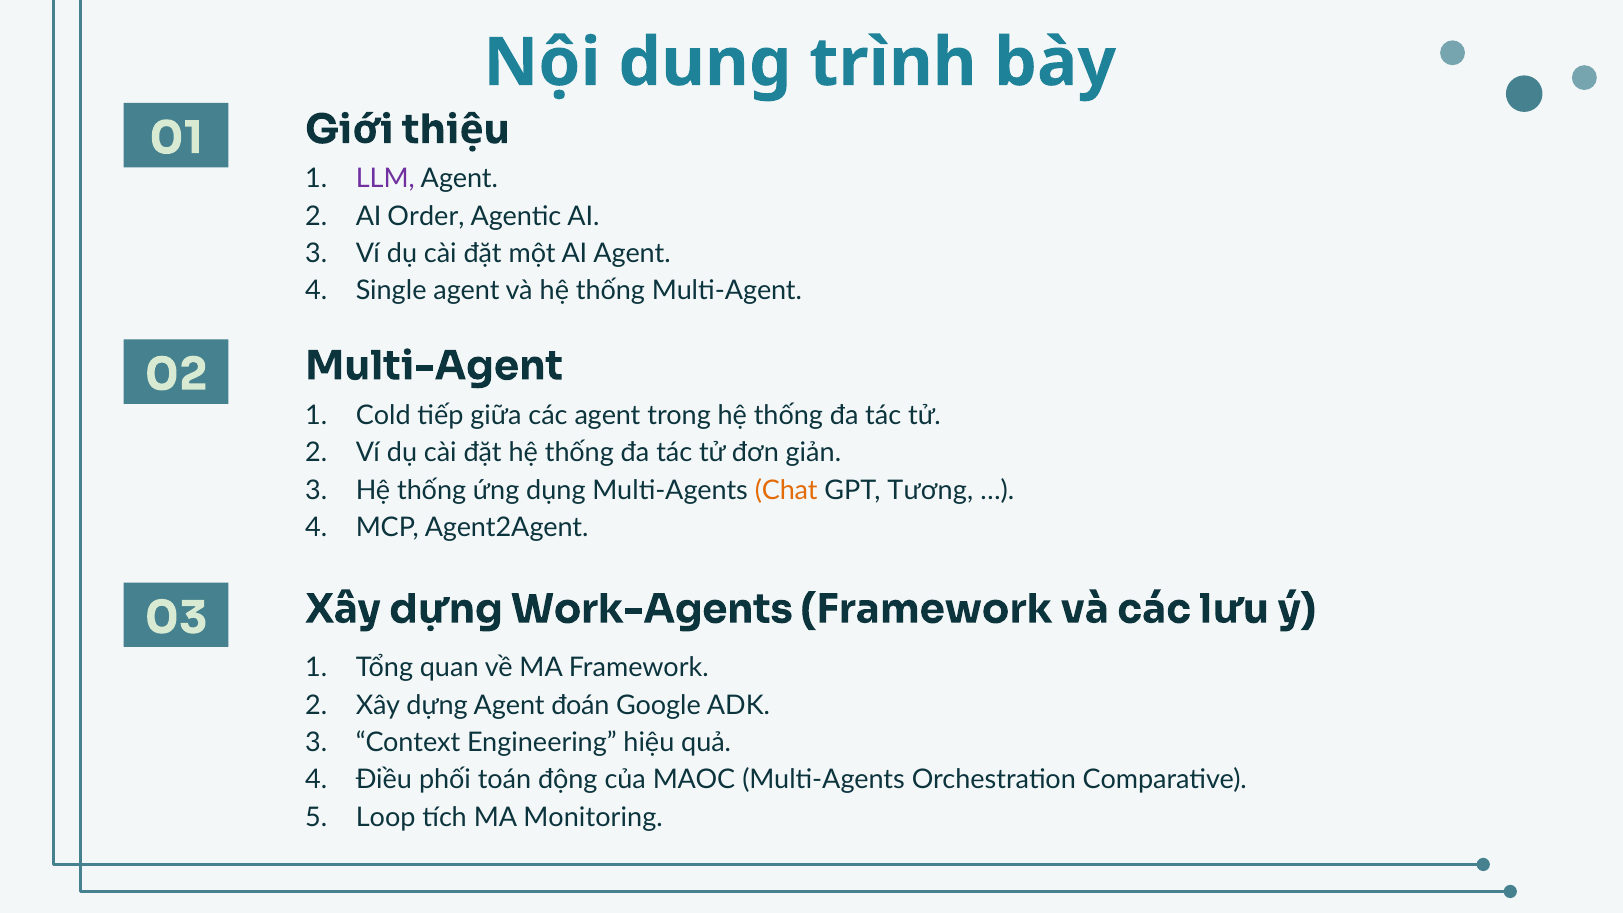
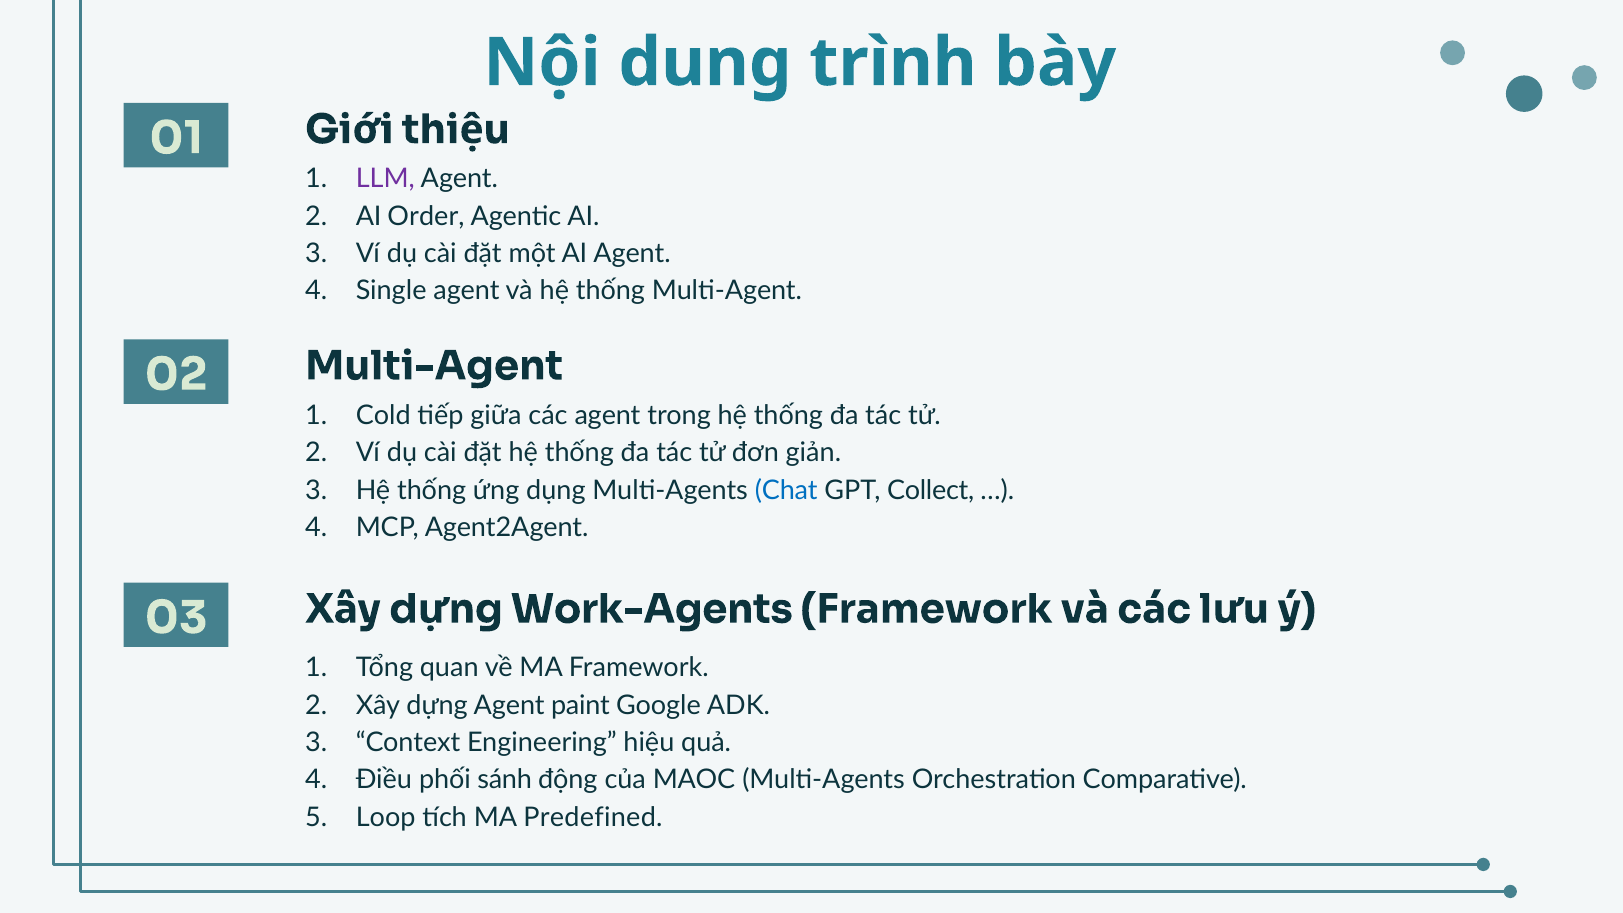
Chat colour: orange -> blue
Tương: Tương -> Collect
đoán: đoán -> paint
toán: toán -> sánh
Monitoring: Monitoring -> Predefined
